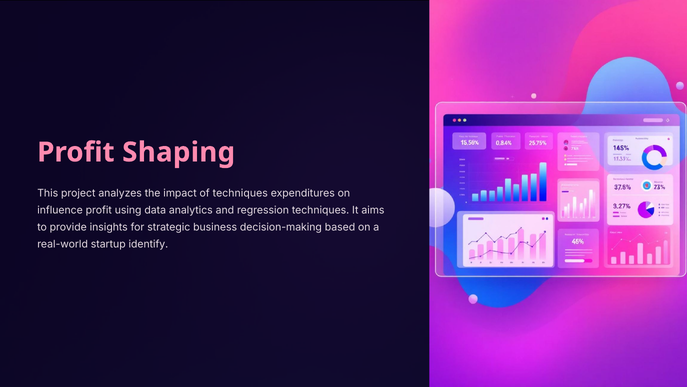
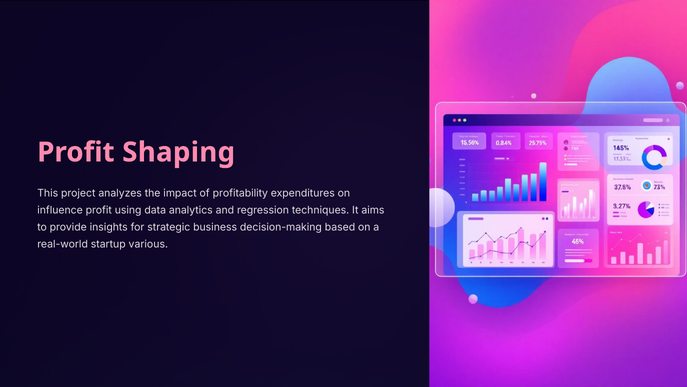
of techniques: techniques -> profitability
identify: identify -> various
